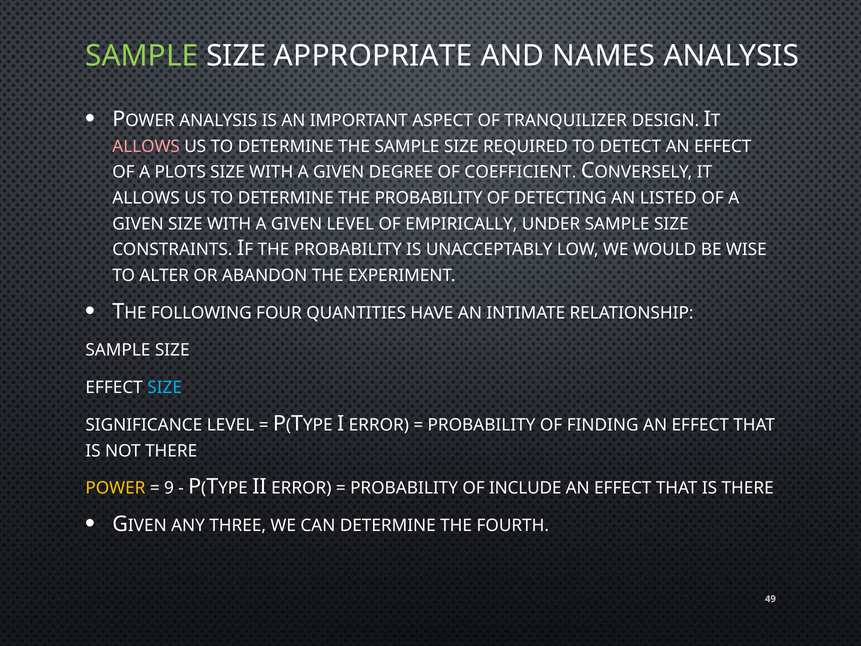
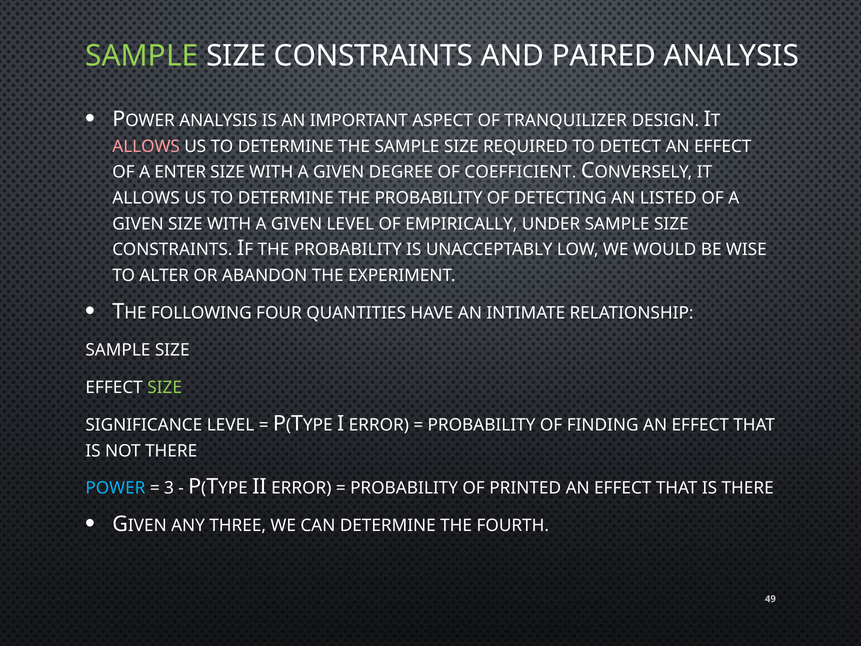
APPROPRIATE at (373, 56): APPROPRIATE -> CONSTRAINTS
NAMES: NAMES -> PAIRED
PLOTS: PLOTS -> ENTER
SIZE at (165, 387) colour: light blue -> light green
POWER colour: yellow -> light blue
9: 9 -> 3
INCLUDE: INCLUDE -> PRINTED
